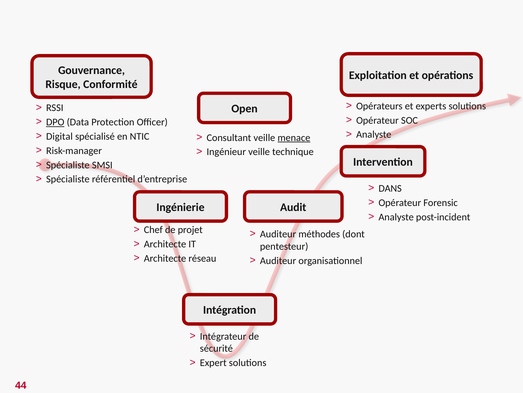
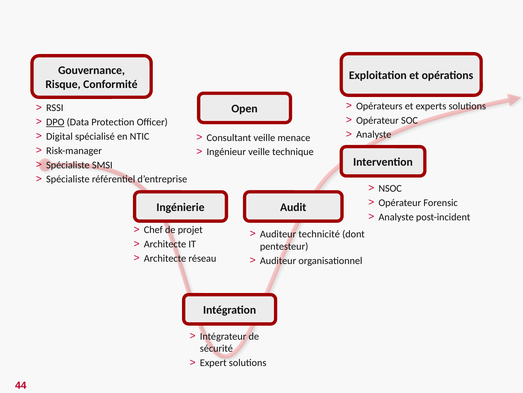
menace underline: present -> none
DANS: DANS -> NSOC
méthodes: méthodes -> technicité
